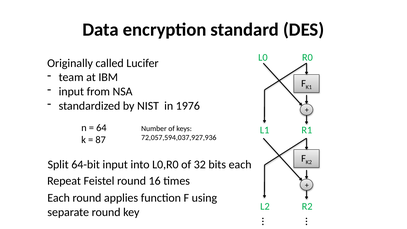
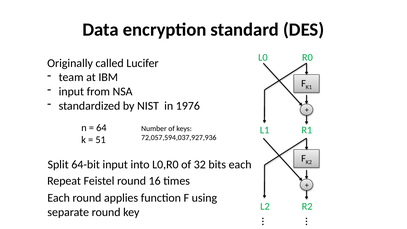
87: 87 -> 51
